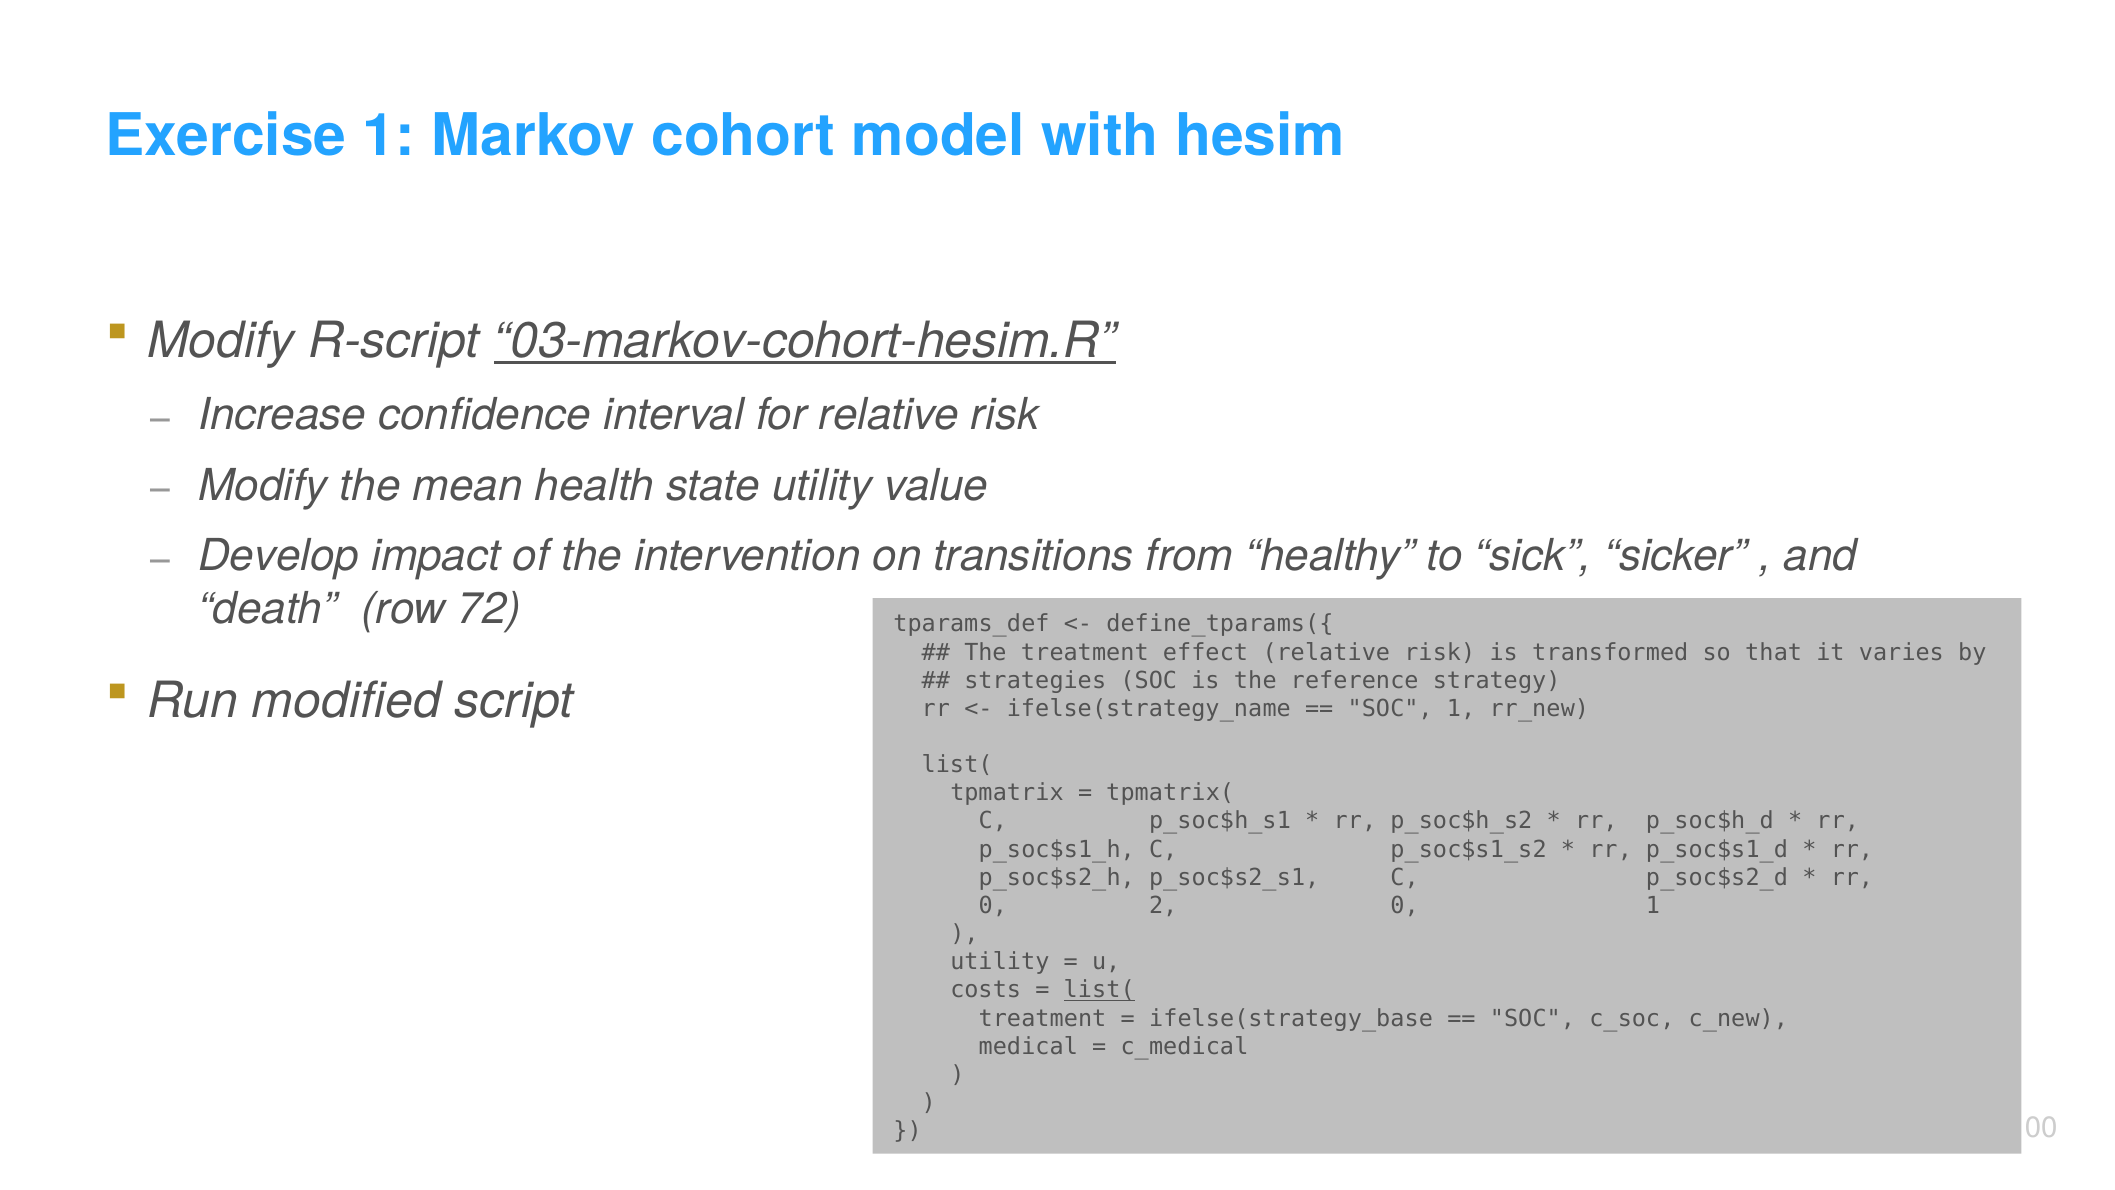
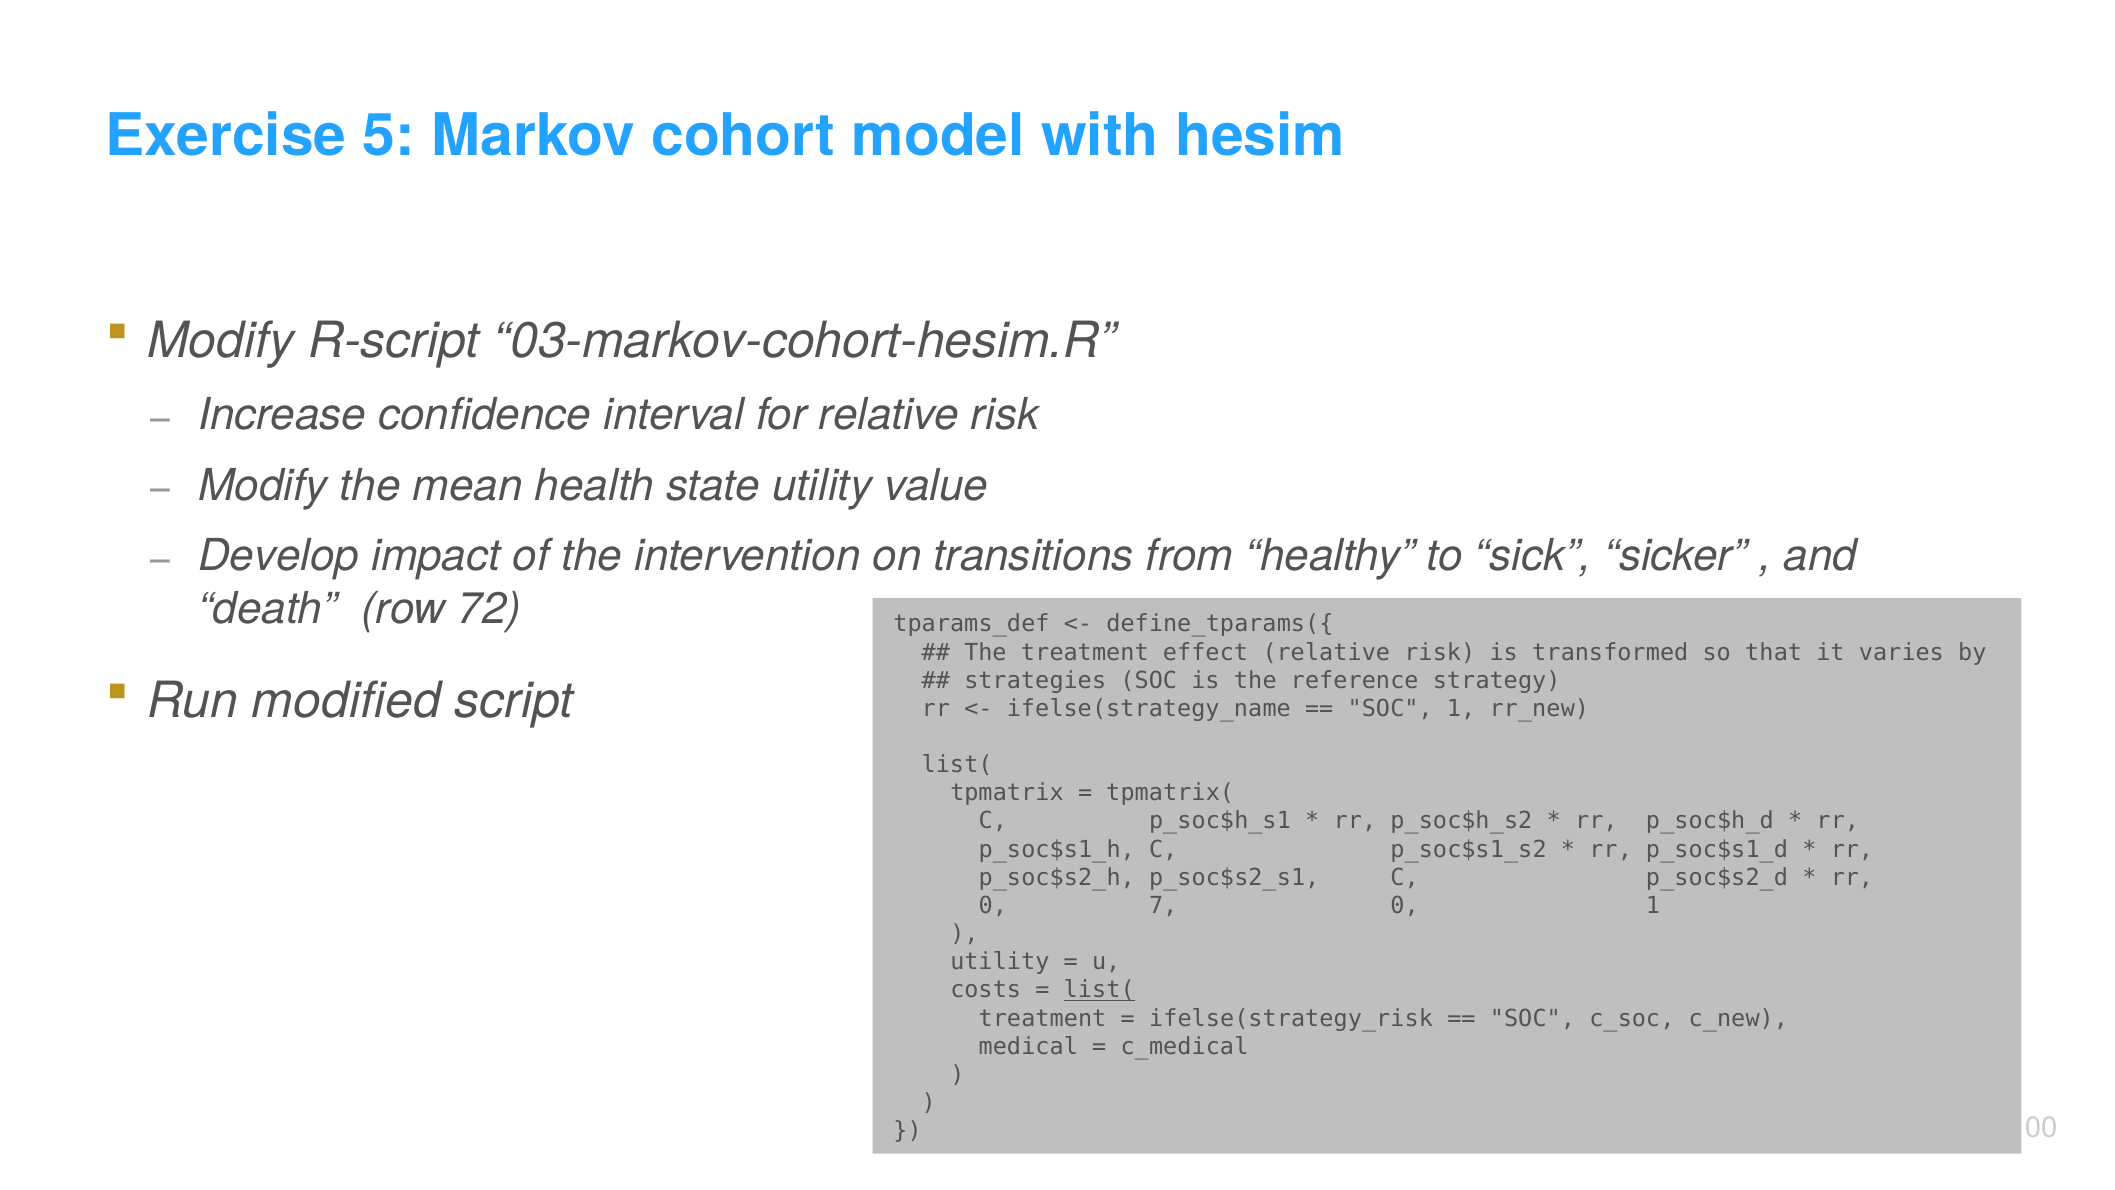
Exercise 1: 1 -> 5
03-markov-cohort-hesim.R underline: present -> none
2: 2 -> 7
ifelse(strategy_base: ifelse(strategy_base -> ifelse(strategy_risk
